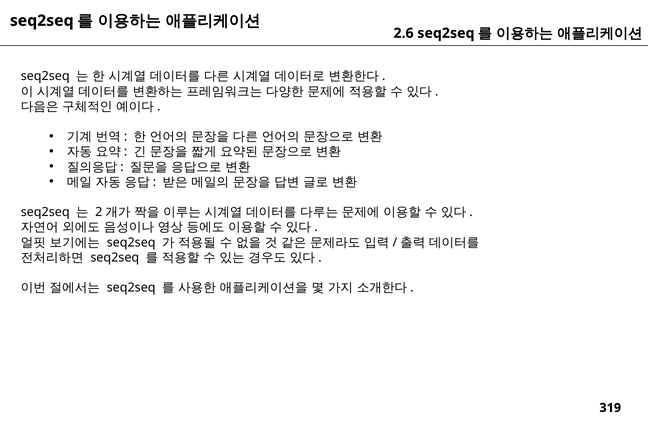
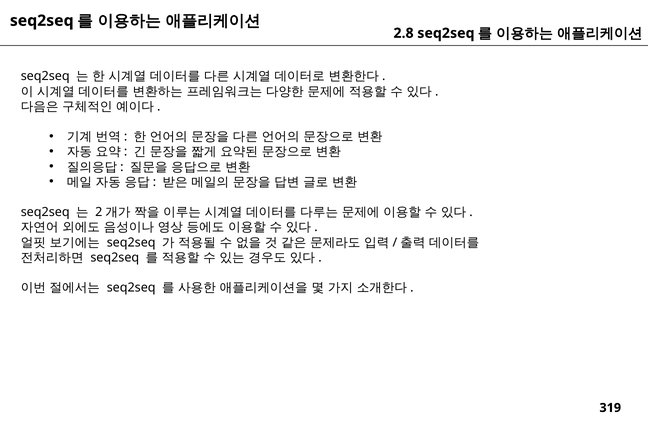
2.6: 2.6 -> 2.8
